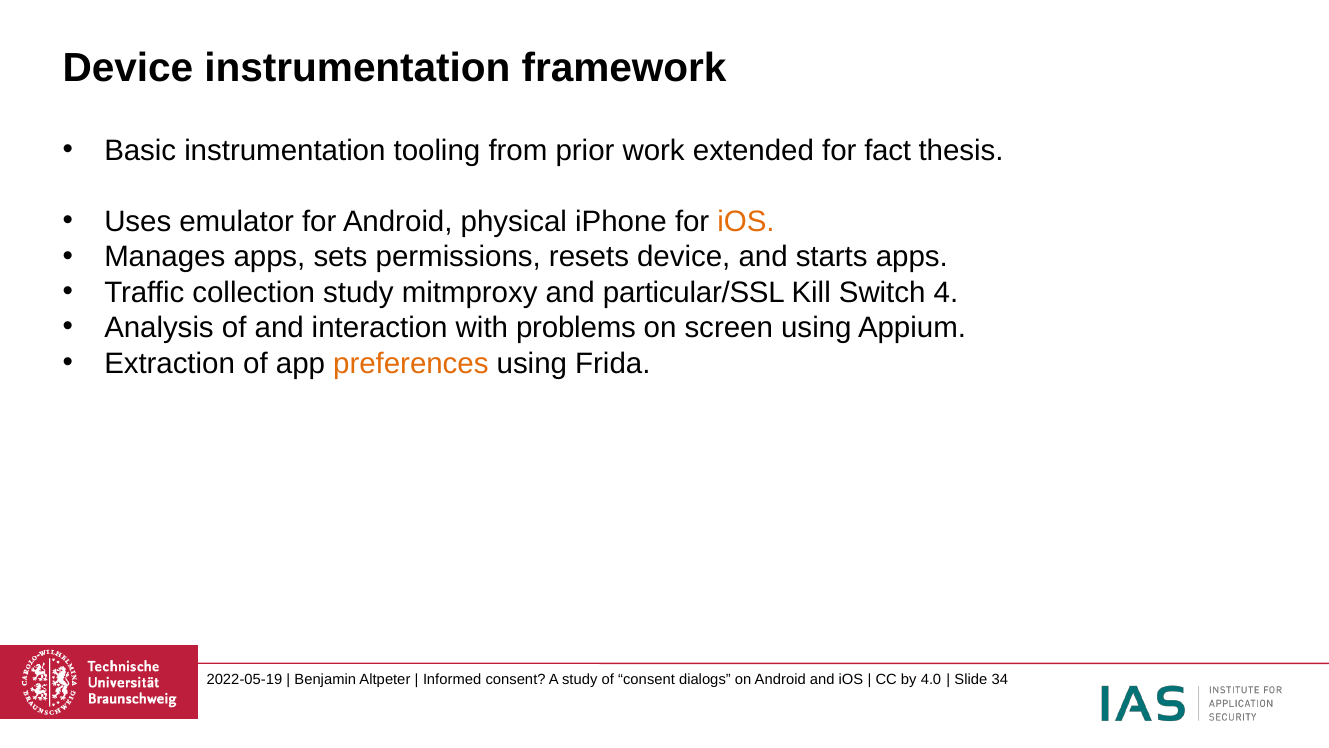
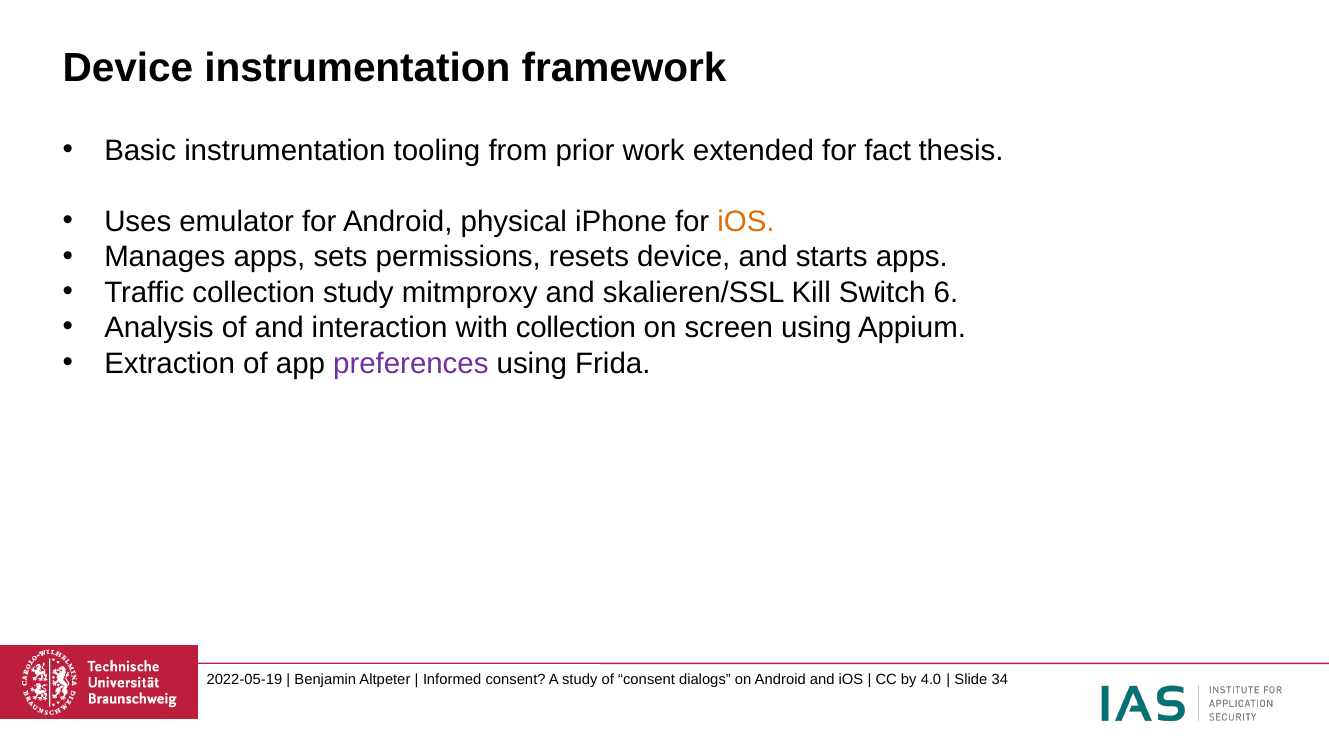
particular/SSL: particular/SSL -> skalieren/SSL
4: 4 -> 6
with problems: problems -> collection
preferences colour: orange -> purple
